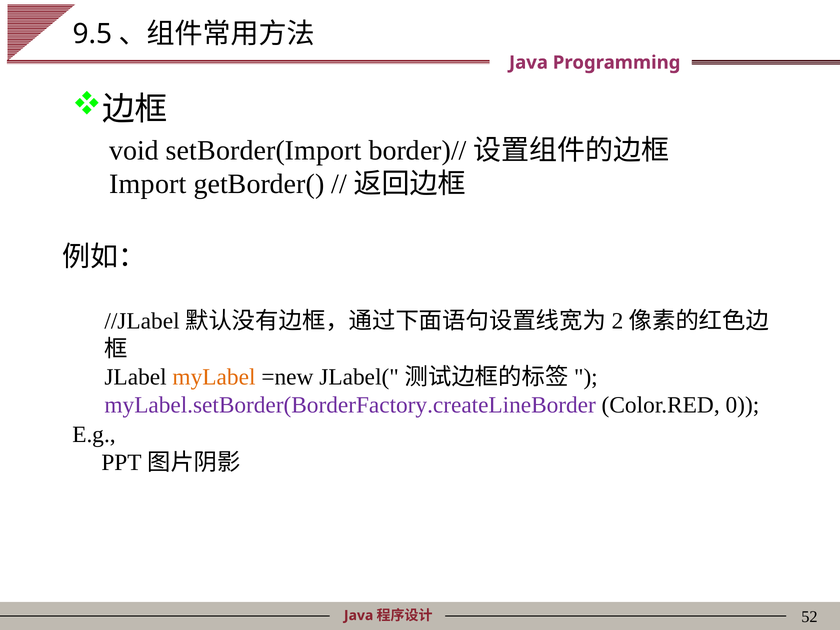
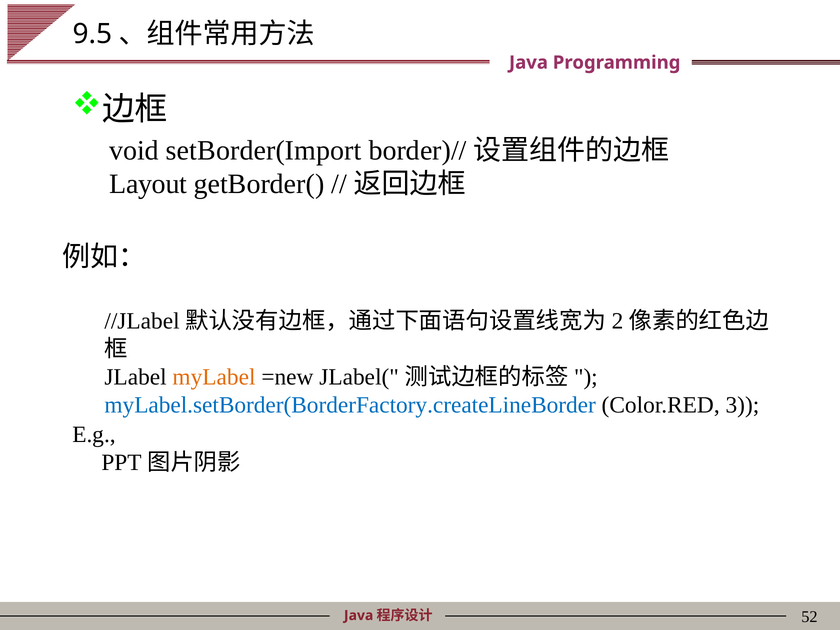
Import: Import -> Layout
myLabel.setBorder(BorderFactory.createLineBorder colour: purple -> blue
0: 0 -> 3
